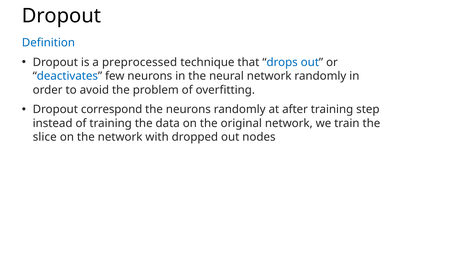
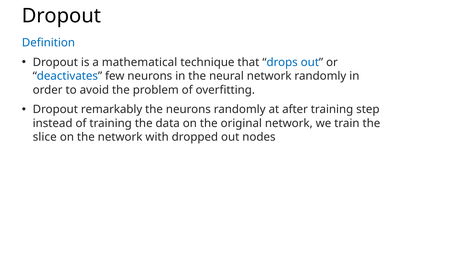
preprocessed: preprocessed -> mathematical
correspond: correspond -> remarkably
